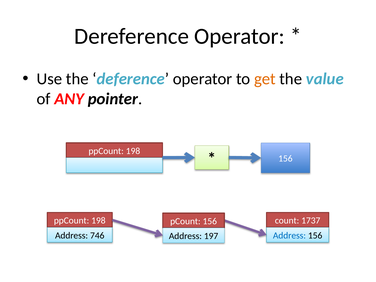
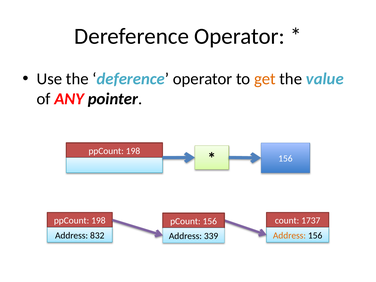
746: 746 -> 832
Address at (289, 235) colour: blue -> orange
197: 197 -> 339
